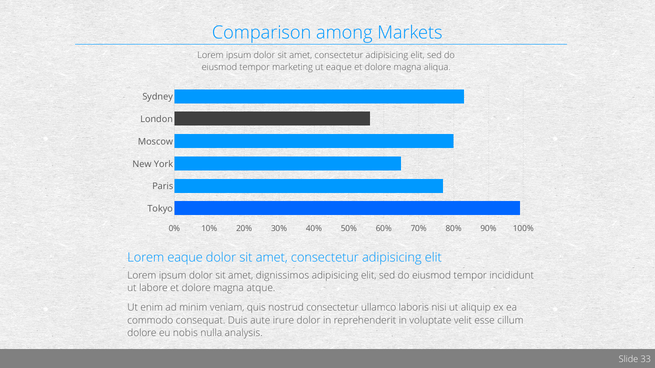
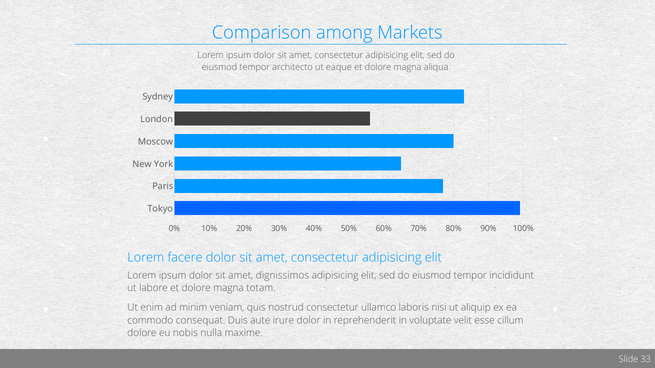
marketing: marketing -> architecto
Lorem eaque: eaque -> facere
atque: atque -> totam
analysis: analysis -> maxime
